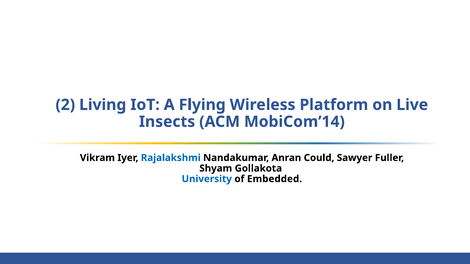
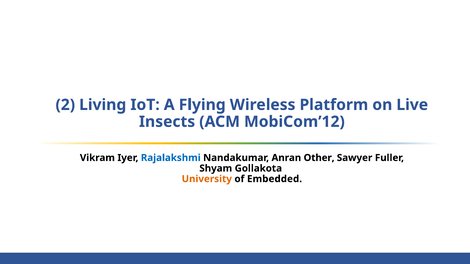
MobiCom’14: MobiCom’14 -> MobiCom’12
Could: Could -> Other
University colour: blue -> orange
